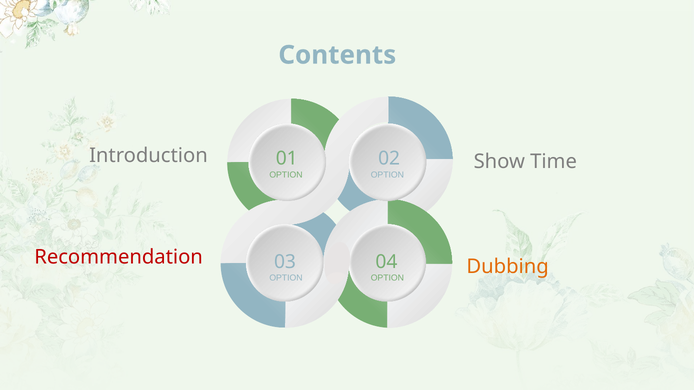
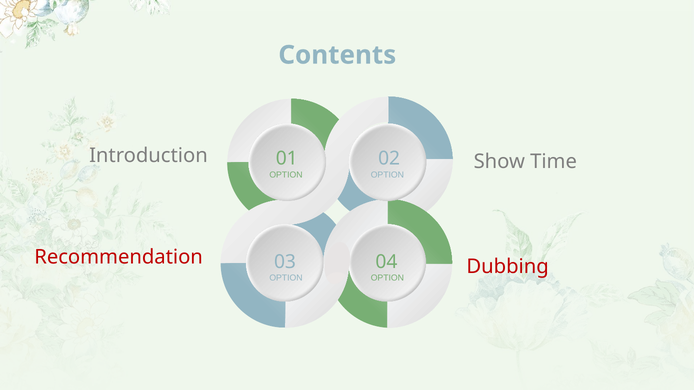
Dubbing colour: orange -> red
